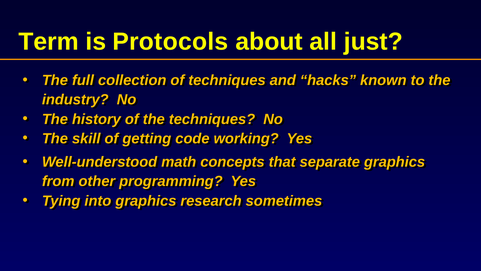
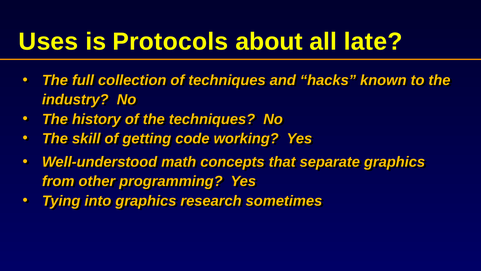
Term: Term -> Uses
just: just -> late
